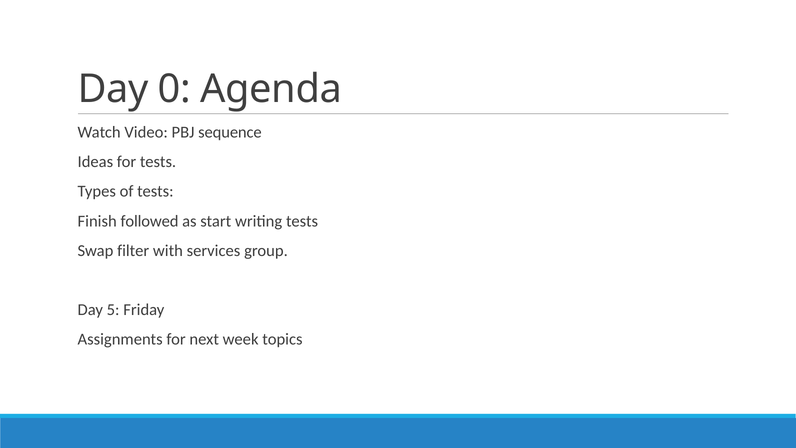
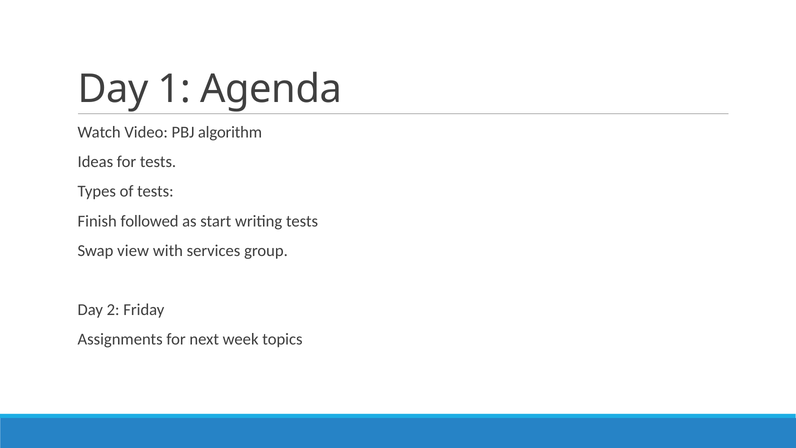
0: 0 -> 1
sequence: sequence -> algorithm
filter: filter -> view
5: 5 -> 2
